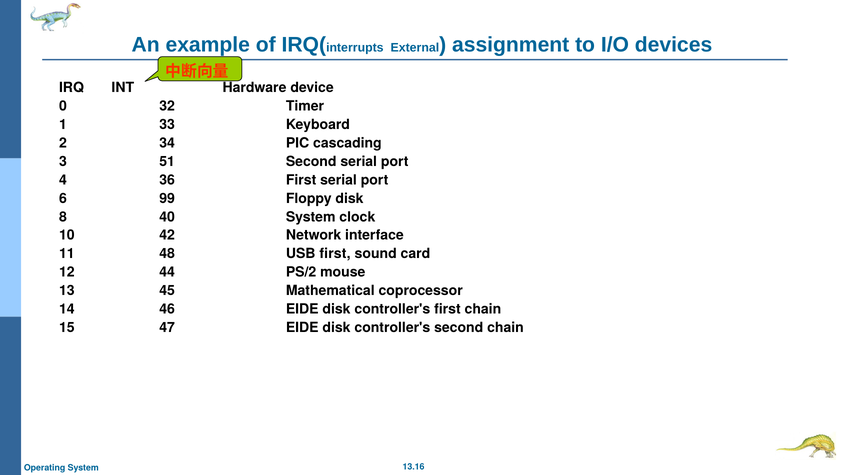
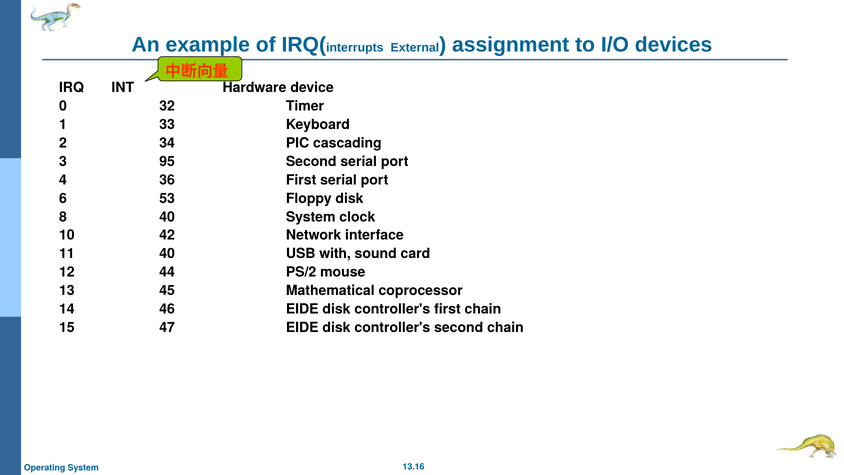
51: 51 -> 95
99: 99 -> 53
11 48: 48 -> 40
USB first: first -> with
